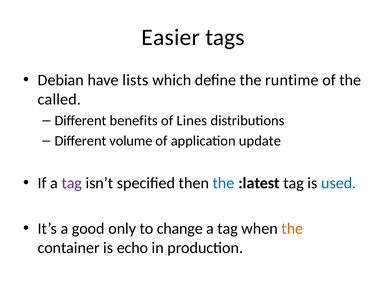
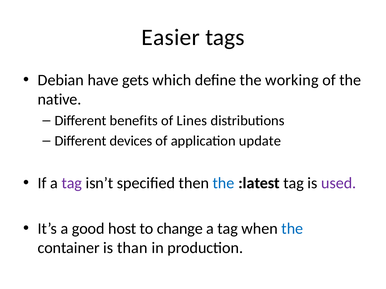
lists: lists -> gets
runtime: runtime -> working
called: called -> native
volume: volume -> devices
used colour: blue -> purple
only: only -> host
the at (292, 229) colour: orange -> blue
echo: echo -> than
